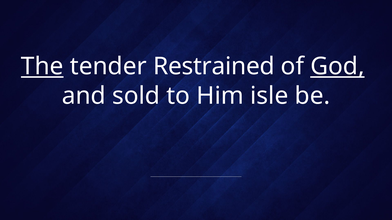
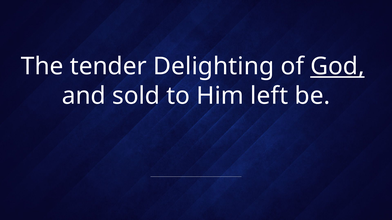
The underline: present -> none
Restrained: Restrained -> Delighting
isle: isle -> left
